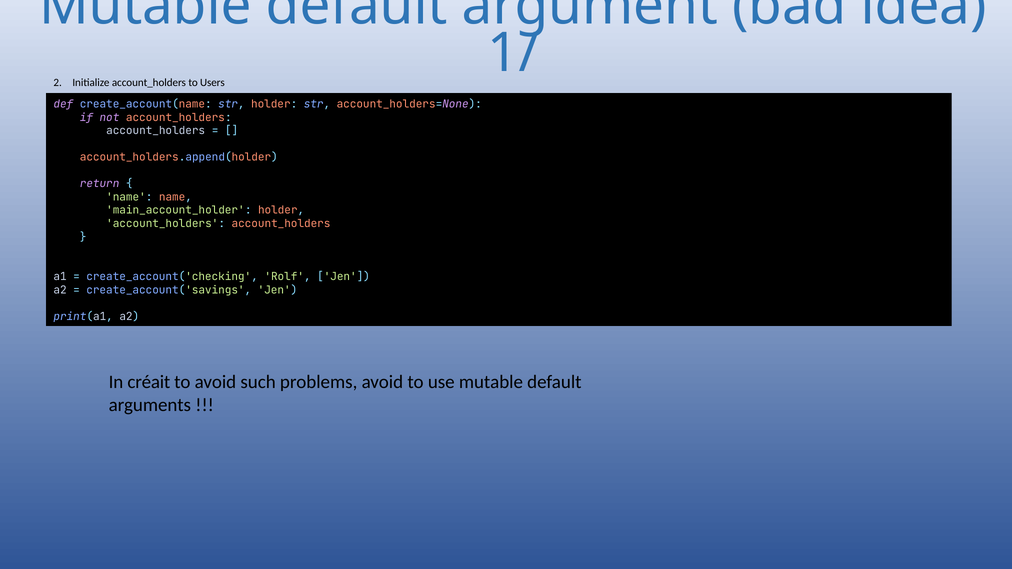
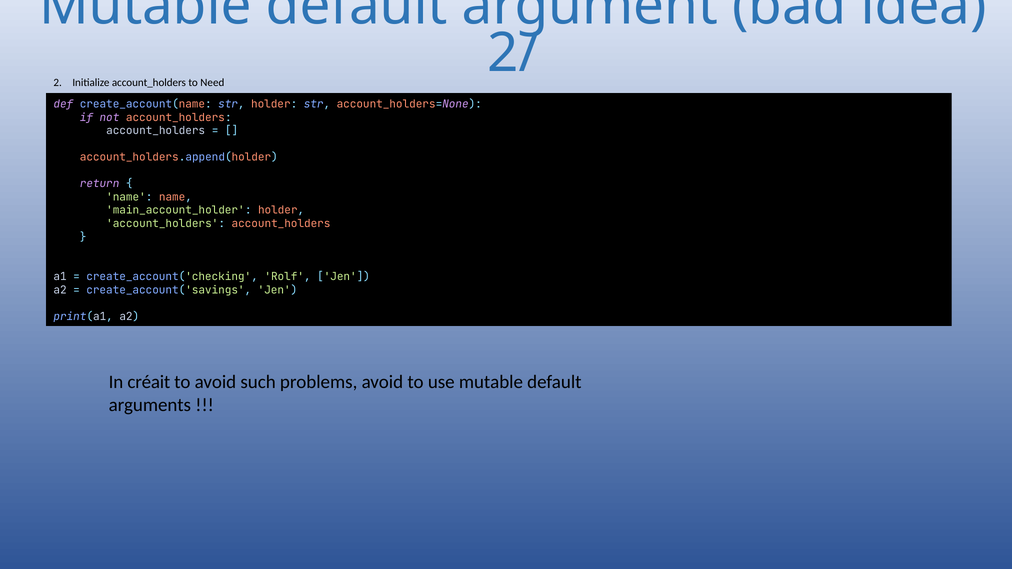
1/: 1/ -> 2/
Users: Users -> Need
